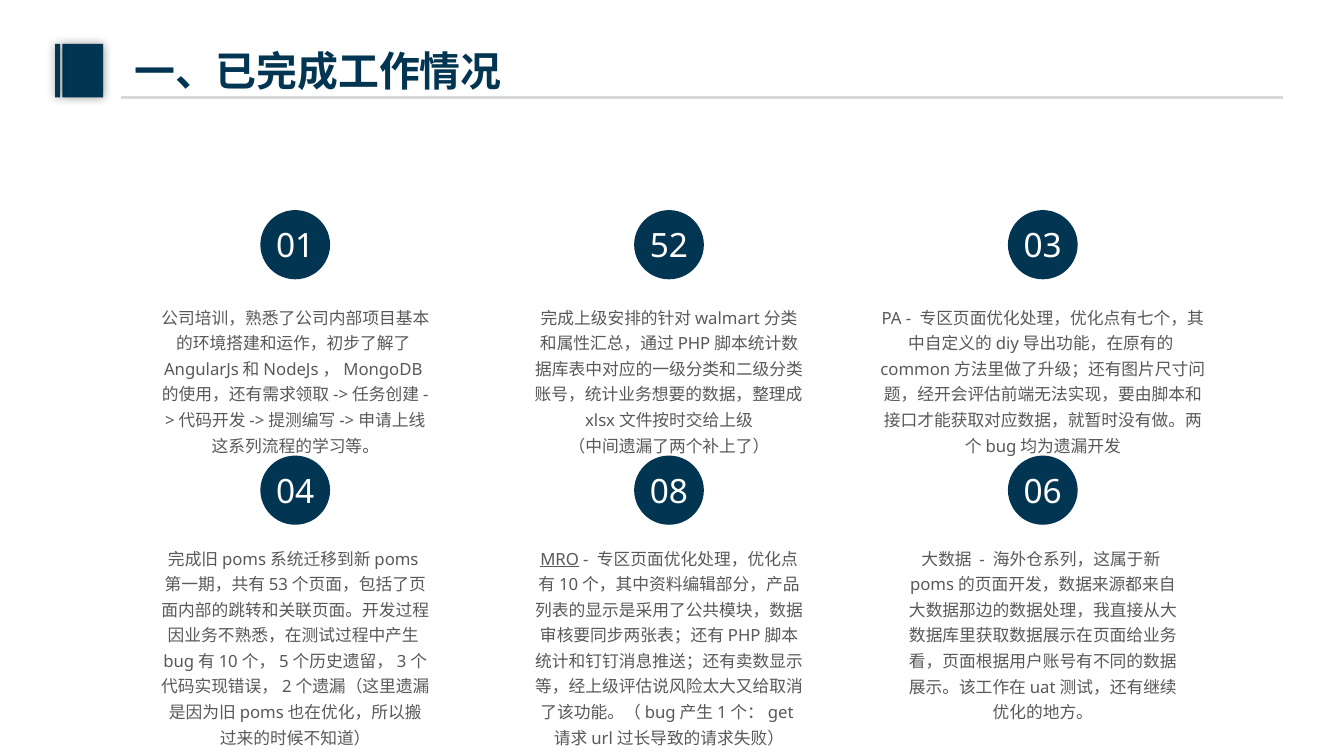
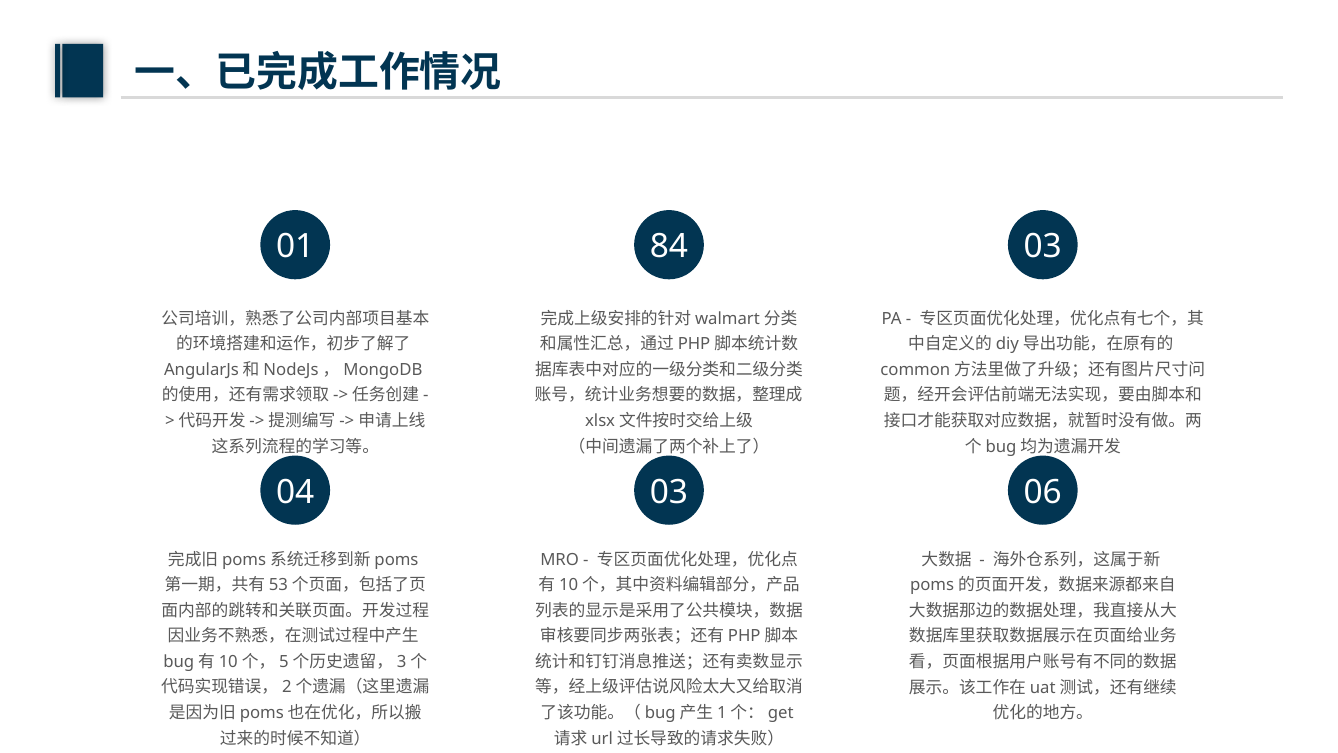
52: 52 -> 84
04 08: 08 -> 03
MRO underline: present -> none
